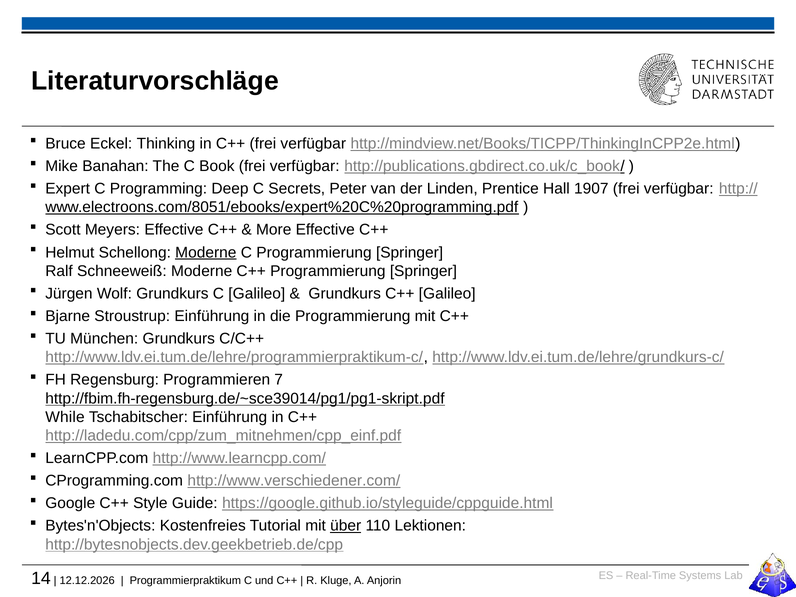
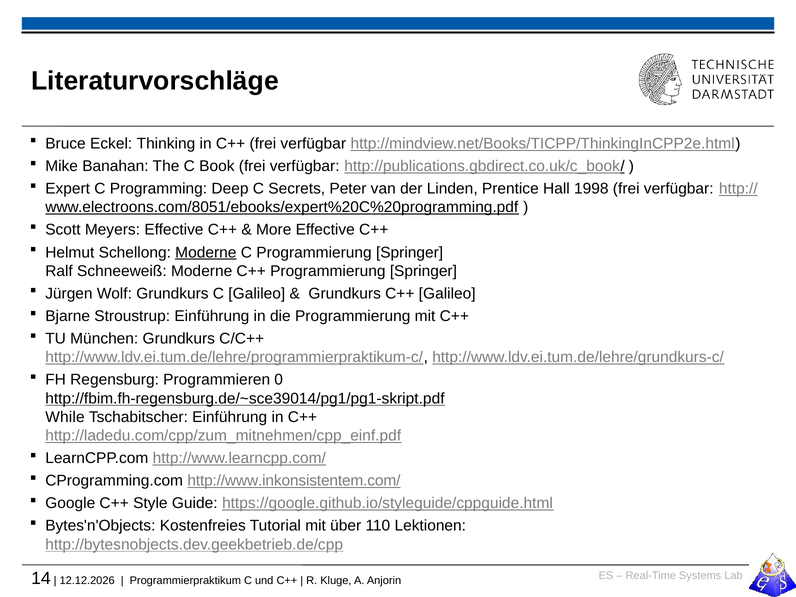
1907: 1907 -> 1998
7: 7 -> 0
http://www.verschiedener.com/: http://www.verschiedener.com/ -> http://www.inkonsistentem.com/
über underline: present -> none
